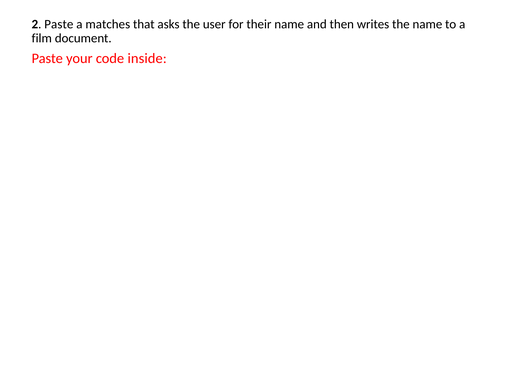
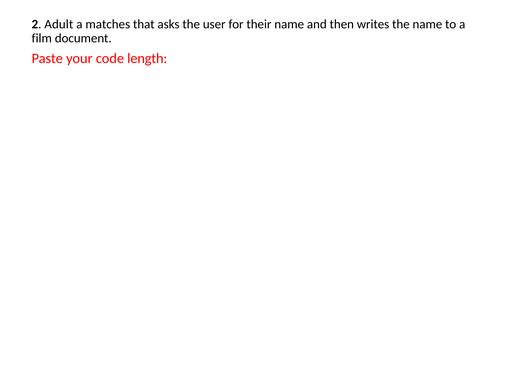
2 Paste: Paste -> Adult
inside: inside -> length
